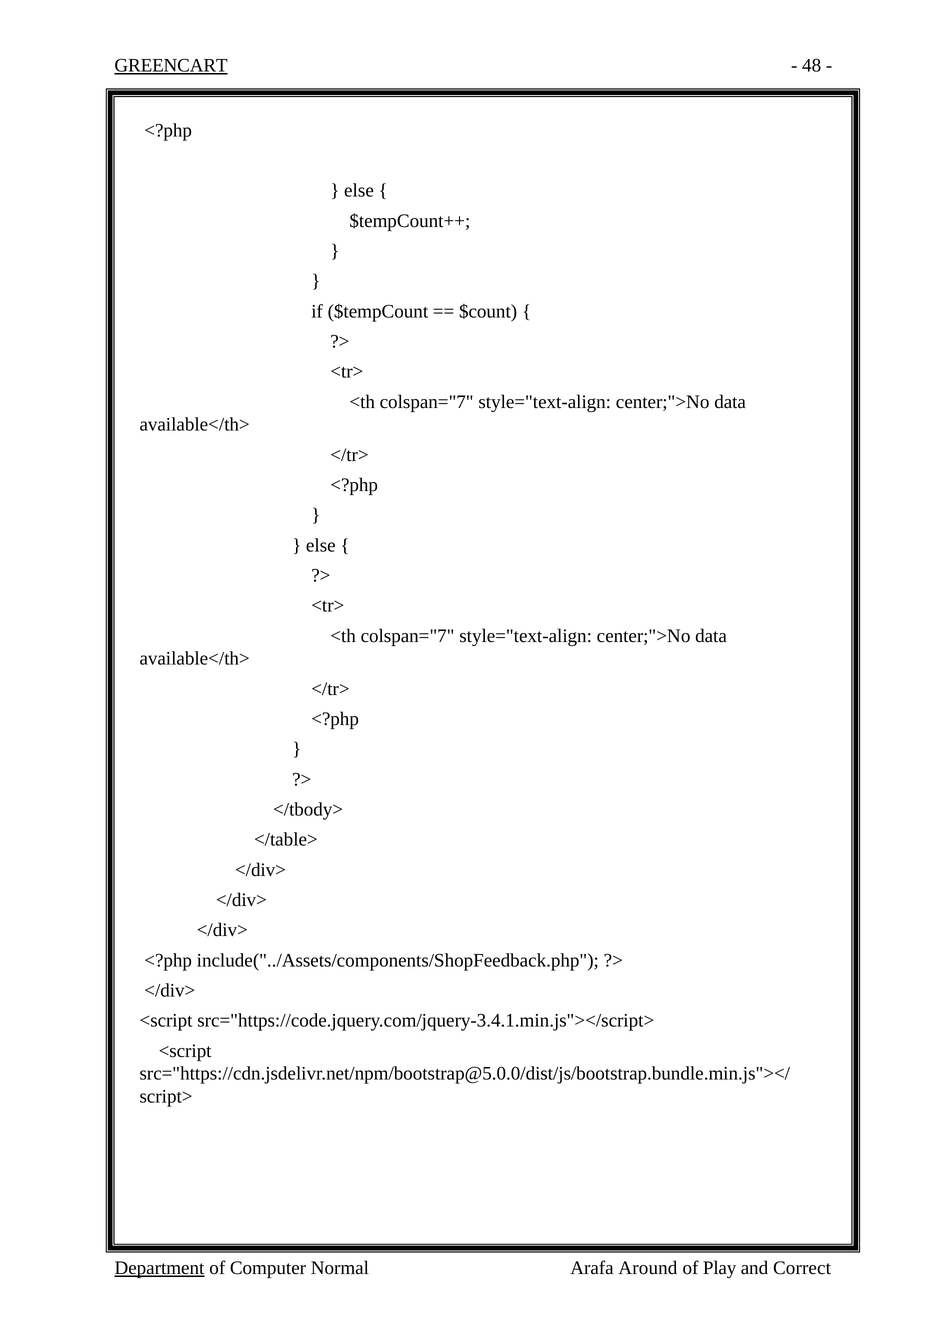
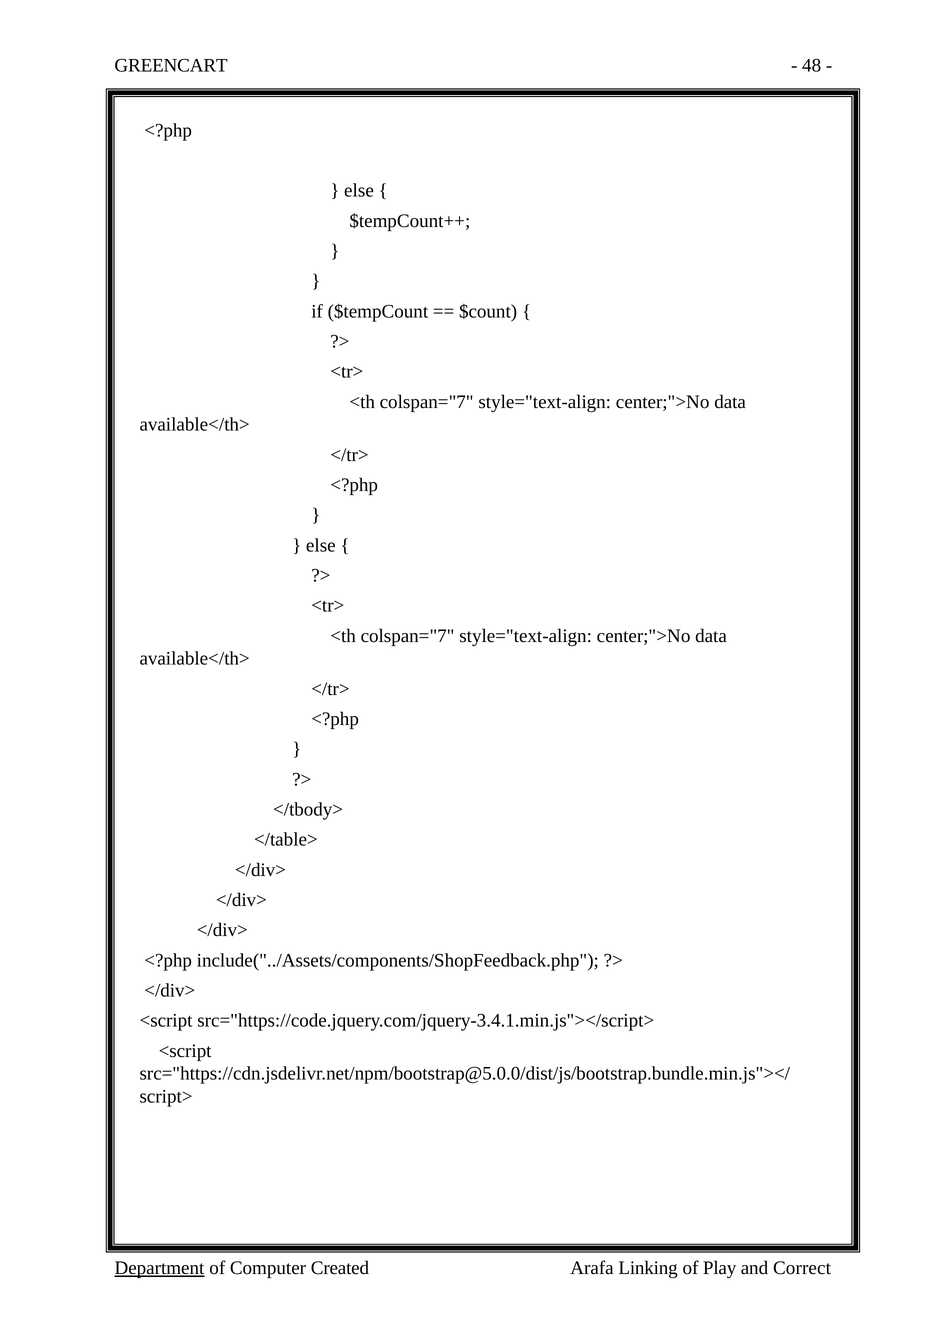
GREENCART underline: present -> none
Normal: Normal -> Created
Around: Around -> Linking
